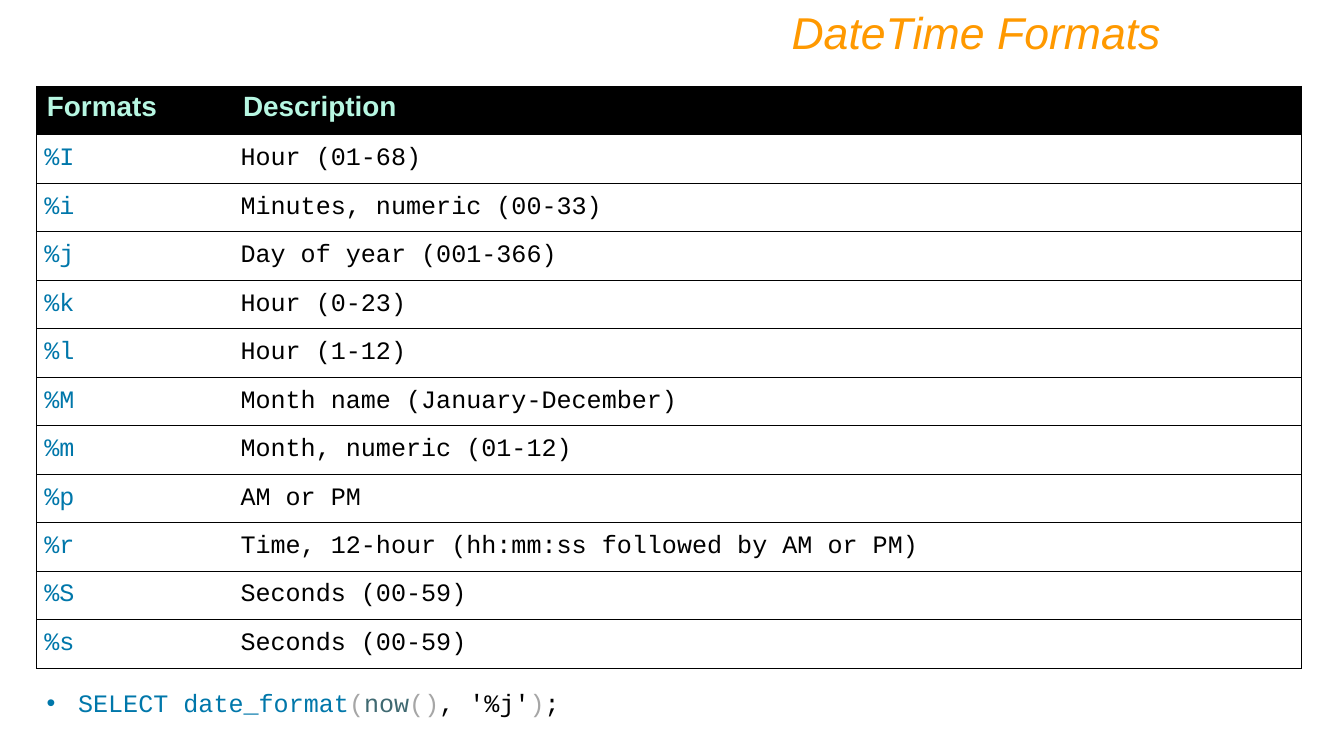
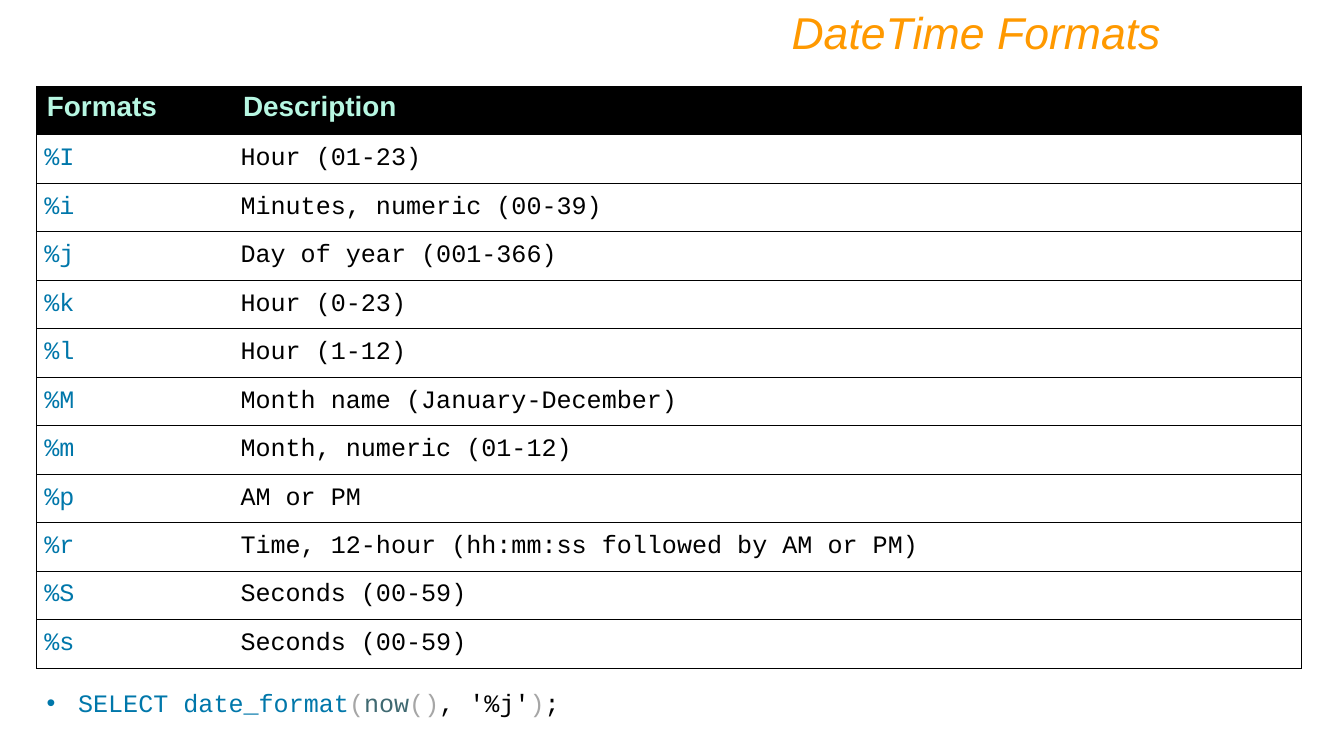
01-68: 01-68 -> 01-23
00-33: 00-33 -> 00-39
